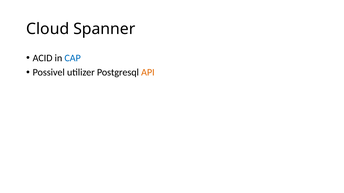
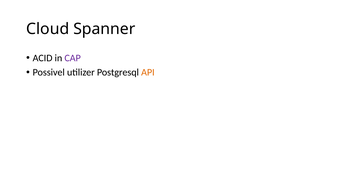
CAP colour: blue -> purple
